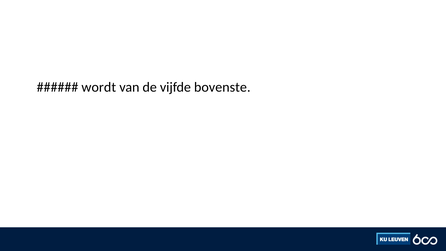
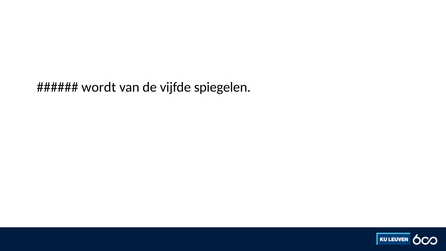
bovenste: bovenste -> spiegelen
